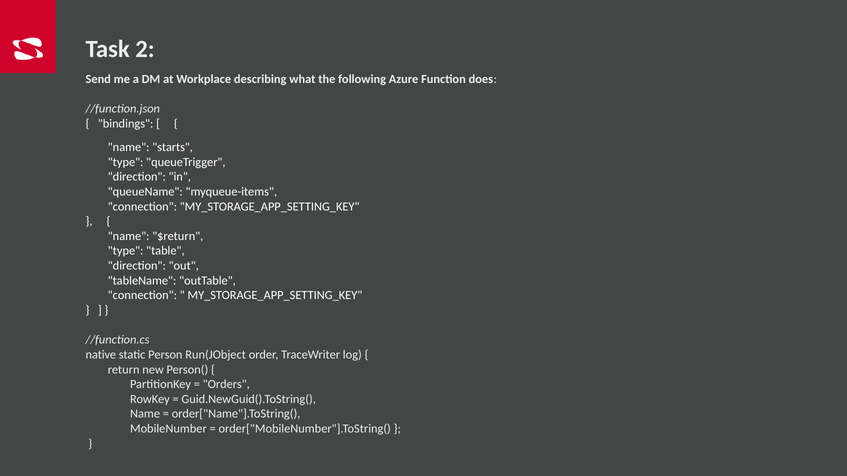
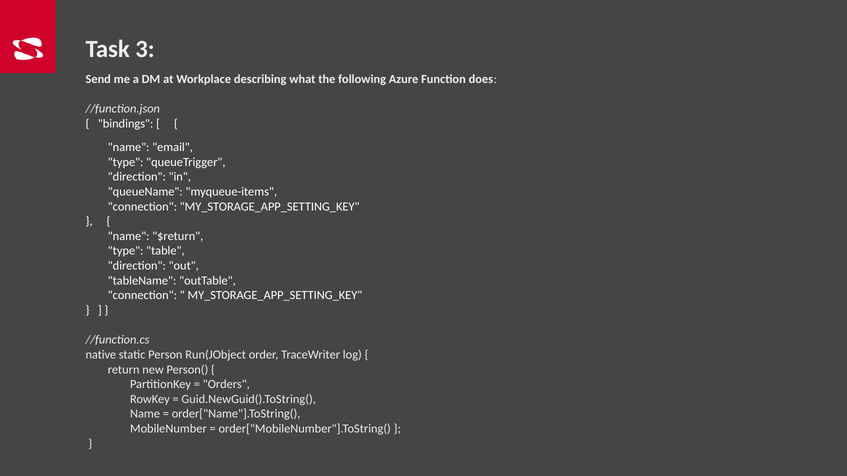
2: 2 -> 3
starts: starts -> email
